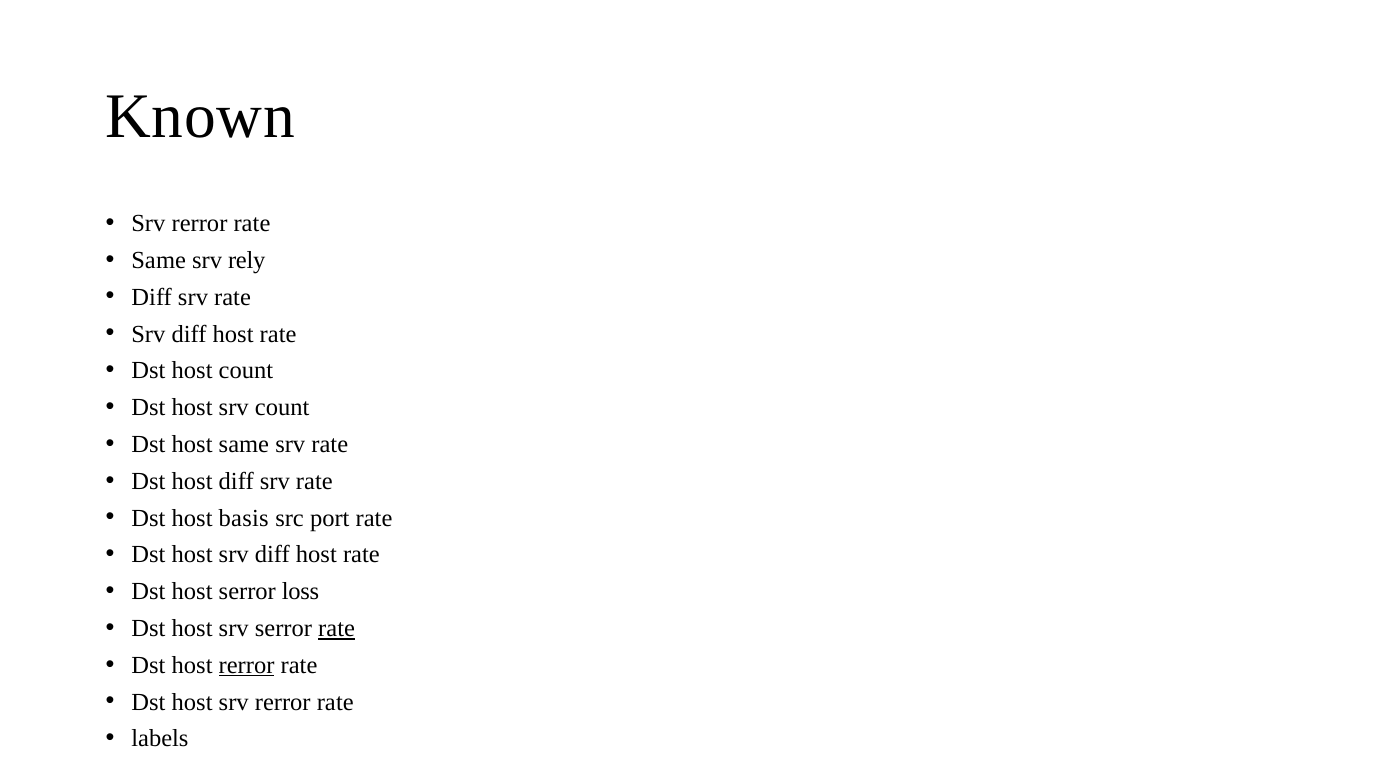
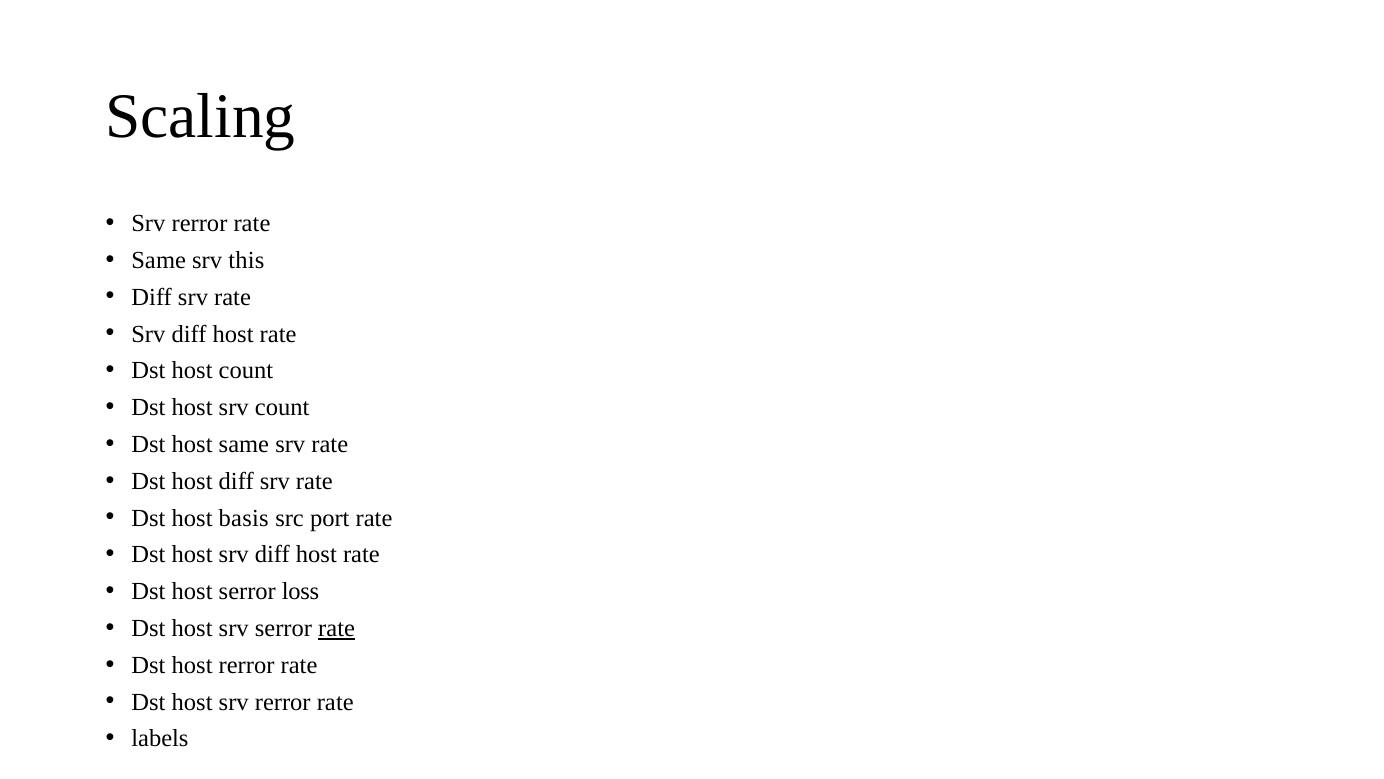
Known: Known -> Scaling
rely: rely -> this
rerror at (247, 665) underline: present -> none
